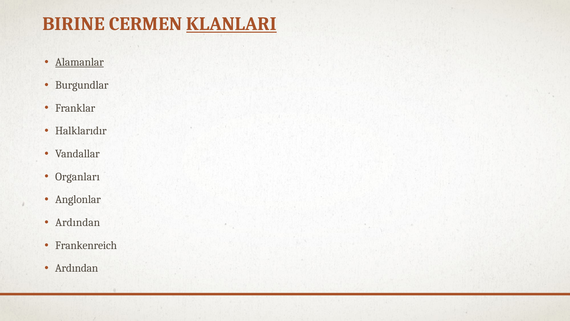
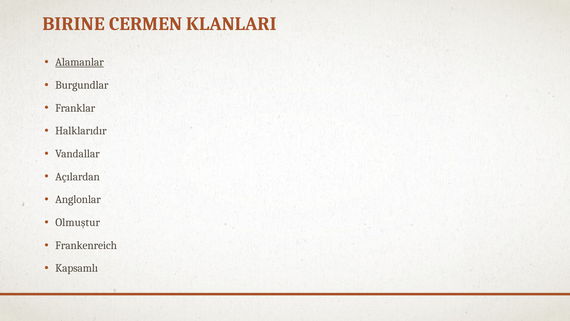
KLANLARI underline: present -> none
Organları: Organları -> Açılardan
Ardından at (78, 222): Ardından -> Olmuştur
Ardından at (77, 268): Ardından -> Kapsamlı
